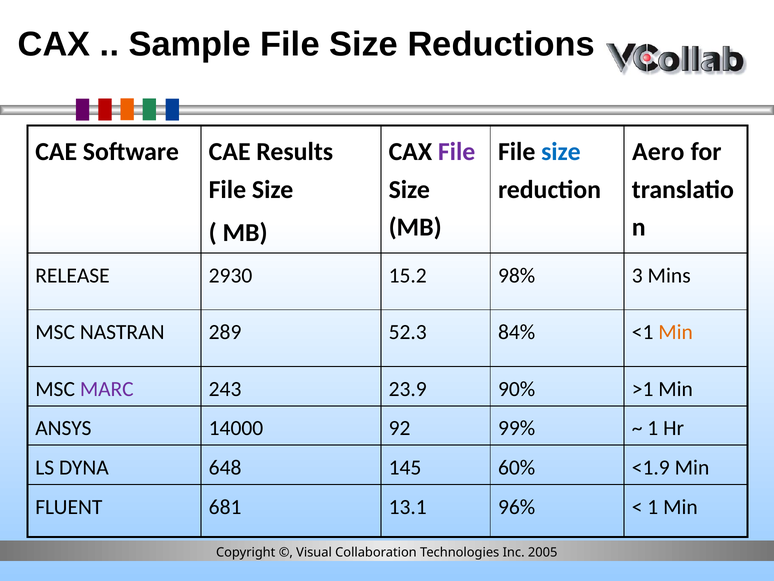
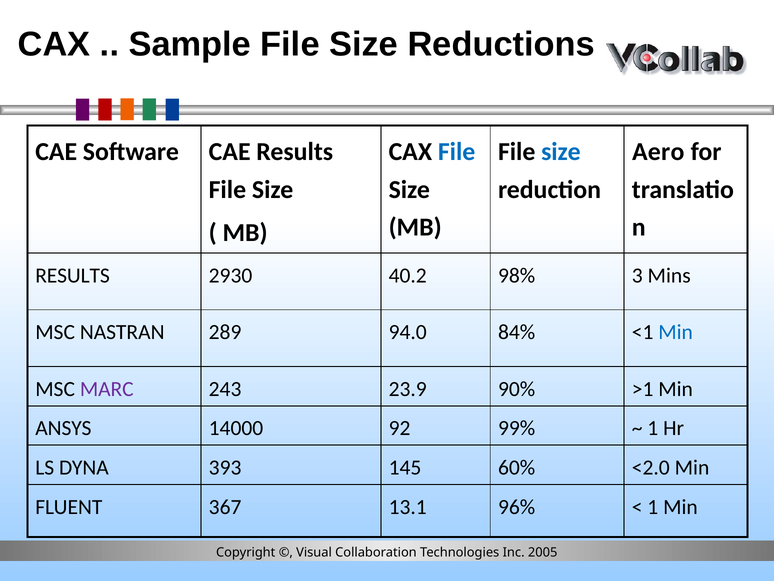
File at (457, 152) colour: purple -> blue
RELEASE at (72, 275): RELEASE -> RESULTS
15.2: 15.2 -> 40.2
52.3: 52.3 -> 94.0
Min at (676, 332) colour: orange -> blue
648: 648 -> 393
<1.9: <1.9 -> <2.0
681: 681 -> 367
